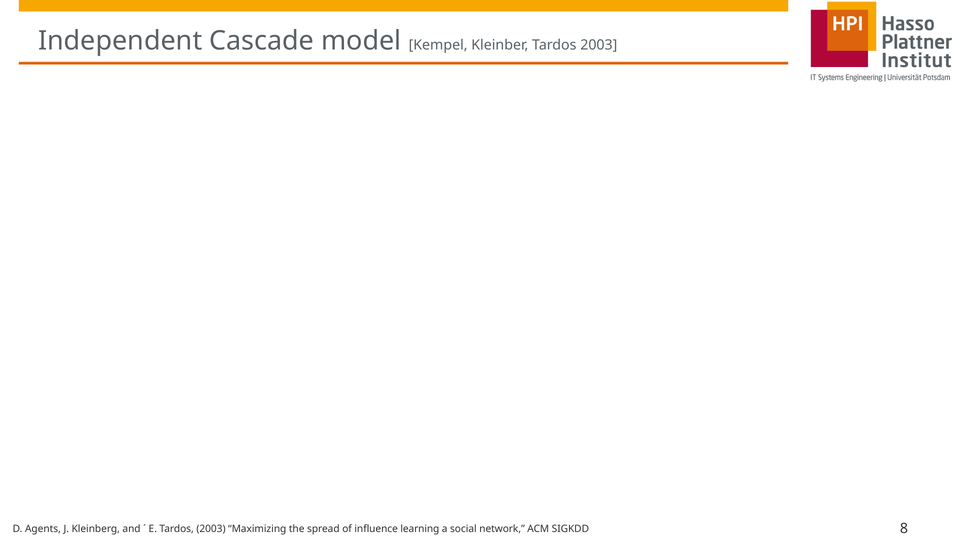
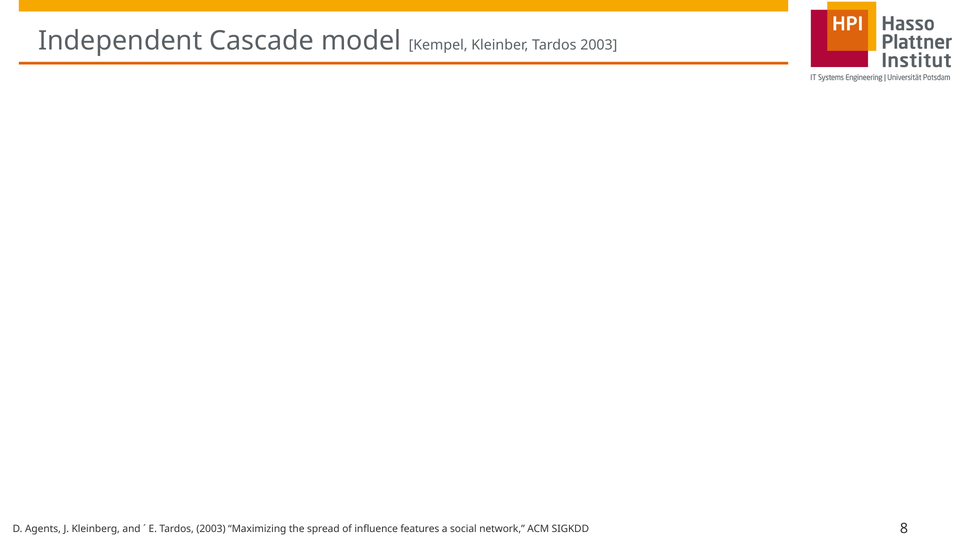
learning: learning -> features
